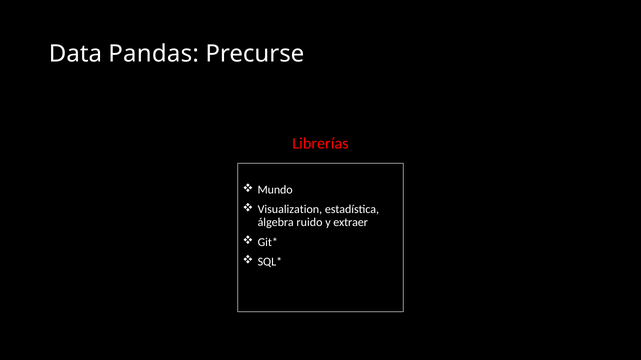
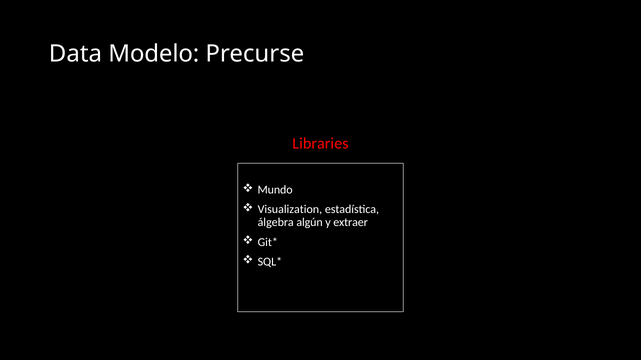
Pandas: Pandas -> Modelo
Librerías: Librerías -> Libraries
ruido: ruido -> algún
